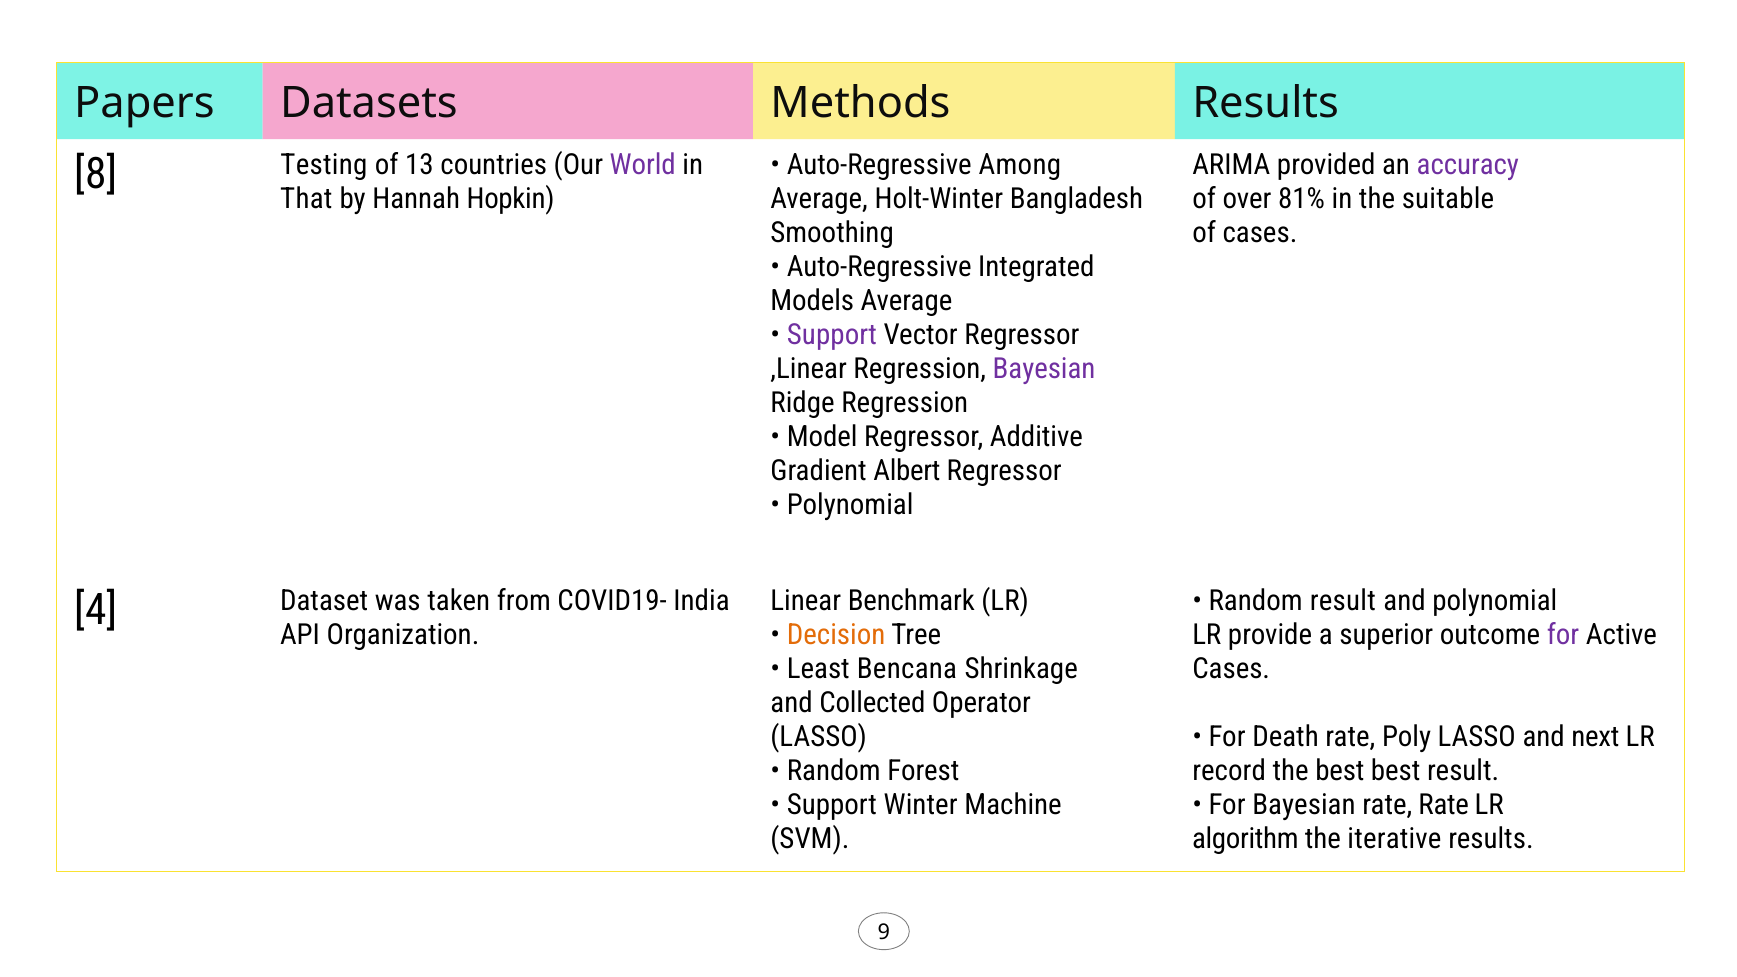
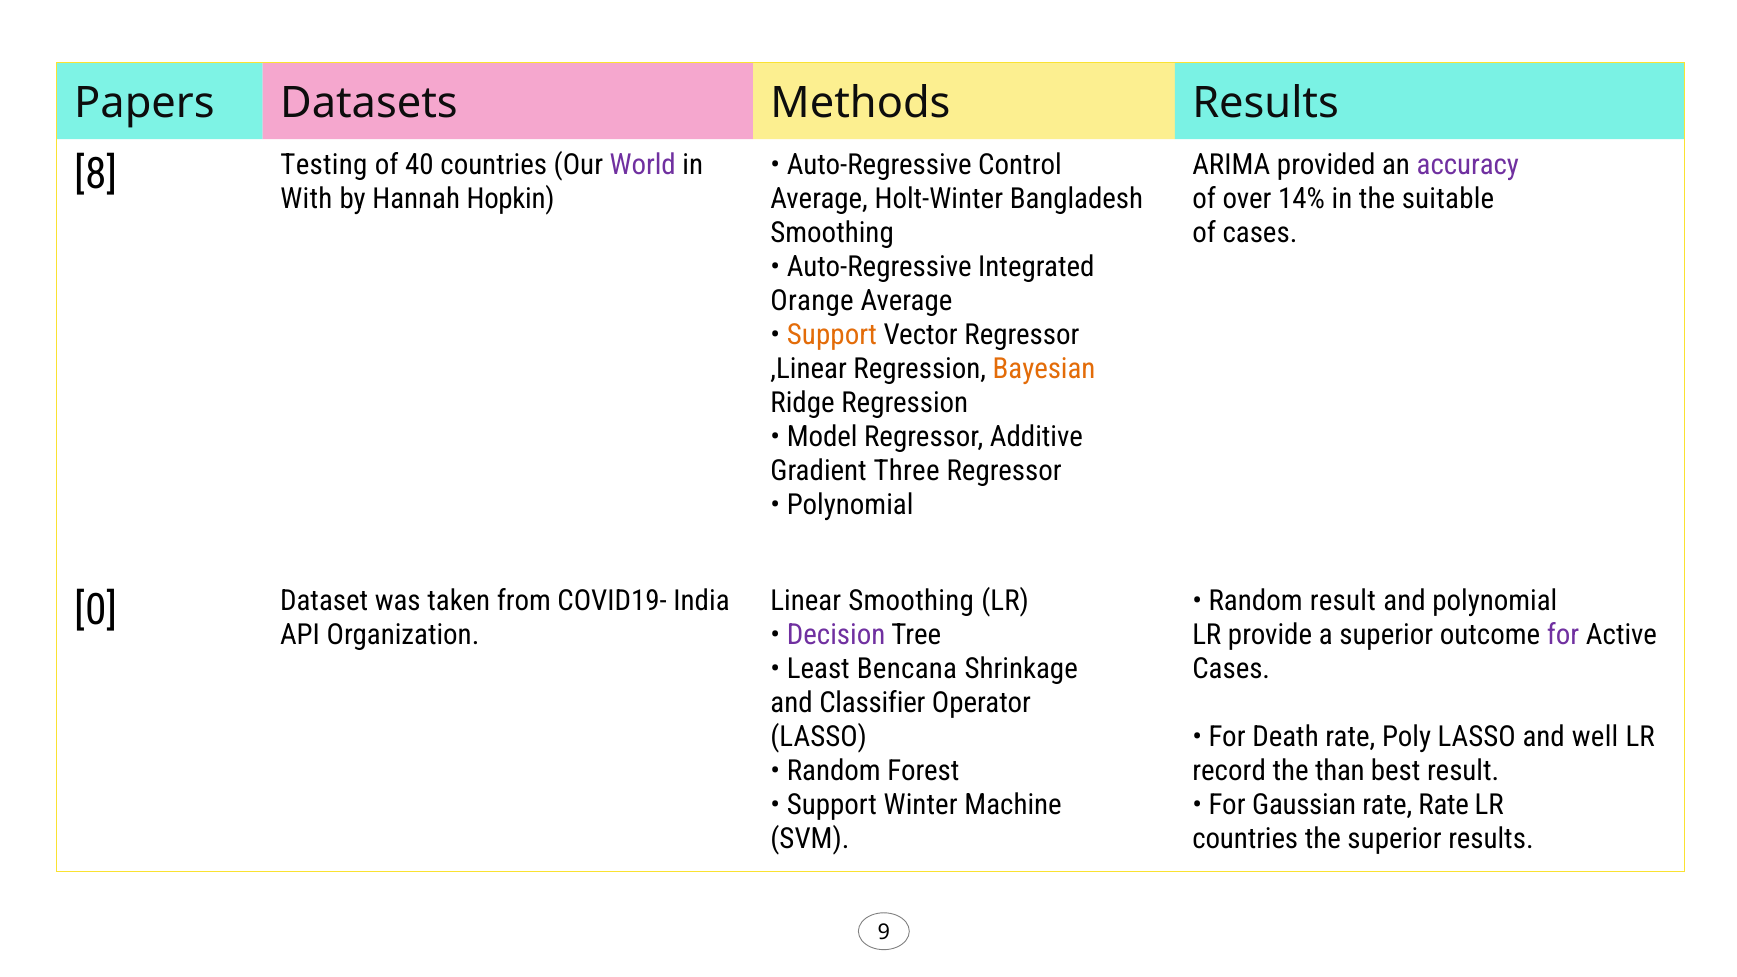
Among: Among -> Control
13: 13 -> 40
That: That -> With
81%: 81% -> 14%
Models: Models -> Orange
Support at (832, 335) colour: purple -> orange
Bayesian at (1044, 369) colour: purple -> orange
Albert: Albert -> Three
Linear Benchmark: Benchmark -> Smoothing
4: 4 -> 0
Decision colour: orange -> purple
Collected: Collected -> Classifier
next: next -> well
the best: best -> than
For Bayesian: Bayesian -> Gaussian
algorithm at (1245, 839): algorithm -> countries
the iterative: iterative -> superior
